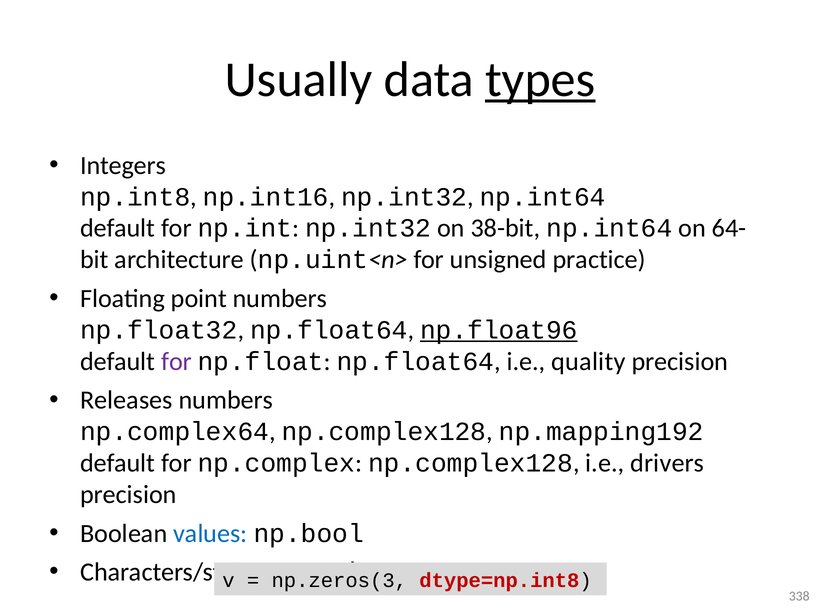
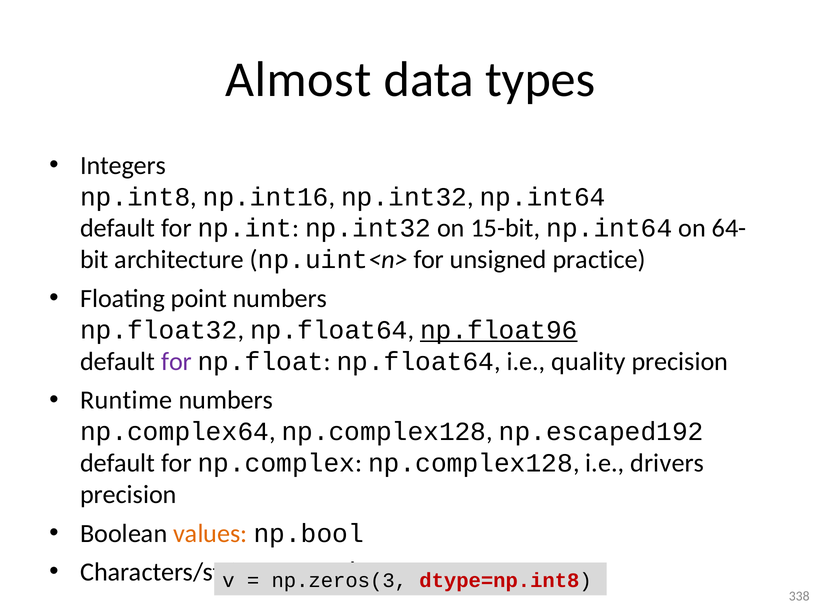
Usually: Usually -> Almost
types underline: present -> none
38-bit: 38-bit -> 15-bit
Releases: Releases -> Runtime
np.mapping192: np.mapping192 -> np.escaped192
values colour: blue -> orange
